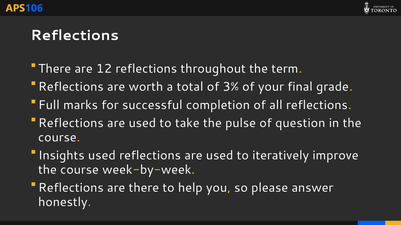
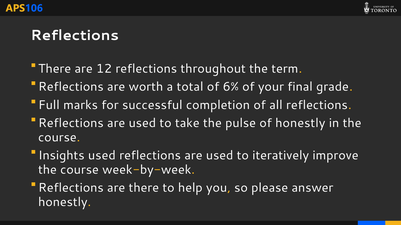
3%: 3% -> 6%
of question: question -> honestly
